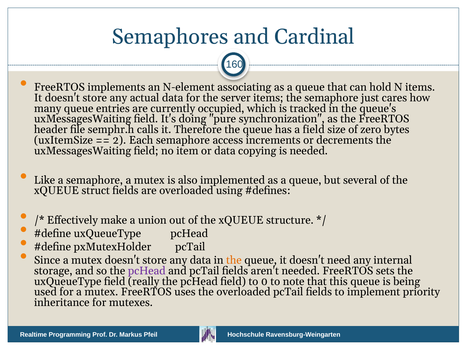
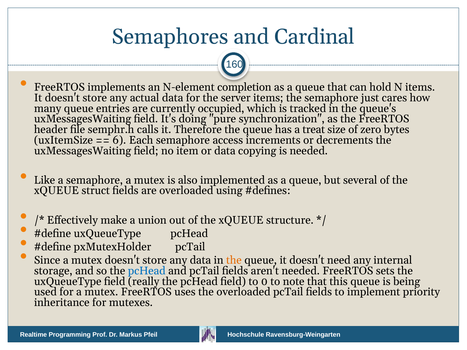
associating: associating -> completion
a field: field -> treat
2: 2 -> 6
pcHead at (147, 271) colour: purple -> blue
